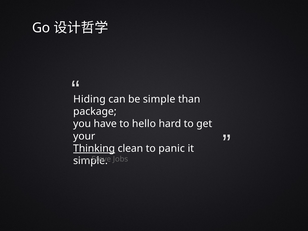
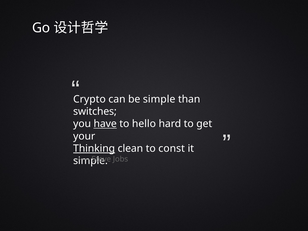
Hiding: Hiding -> Crypto
package: package -> switches
have underline: none -> present
panic: panic -> const
